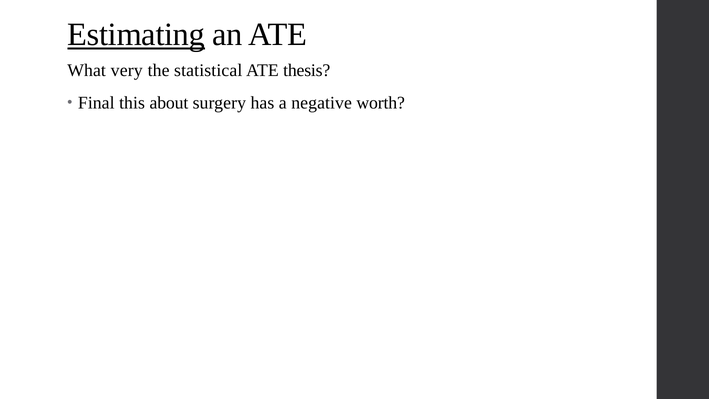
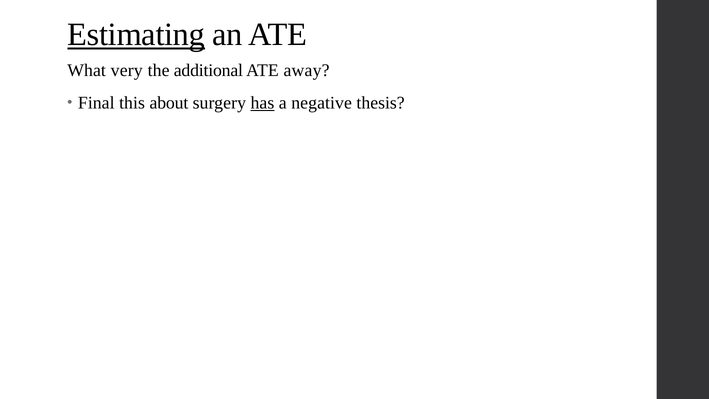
statistical: statistical -> additional
thesis: thesis -> away
has underline: none -> present
worth: worth -> thesis
